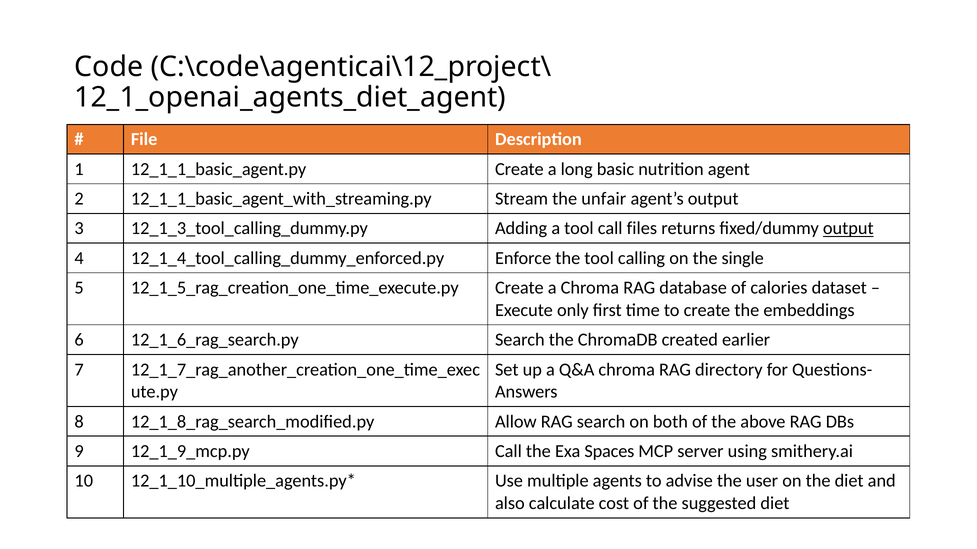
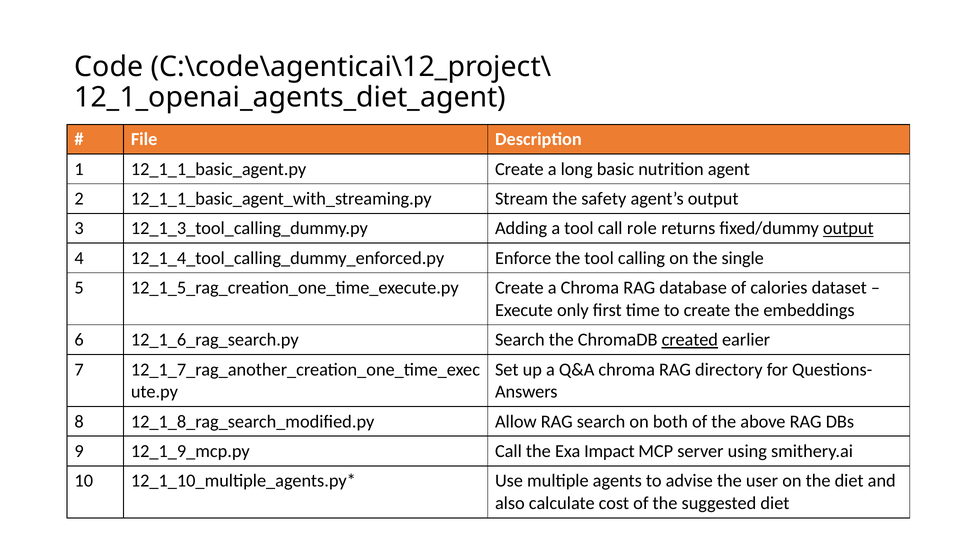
unfair: unfair -> safety
files: files -> role
created underline: none -> present
Spaces: Spaces -> Impact
